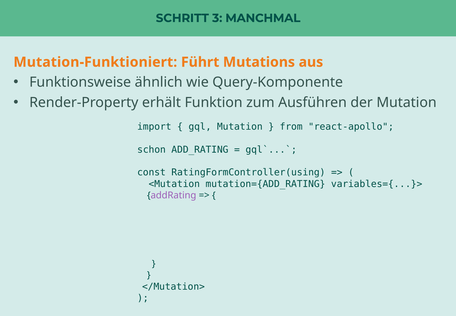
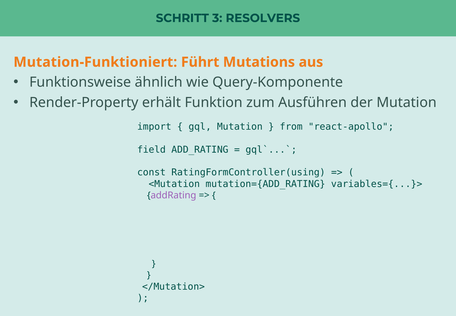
MANCHMAL: MANCHMAL -> RESOLVERS
schon: schon -> field
